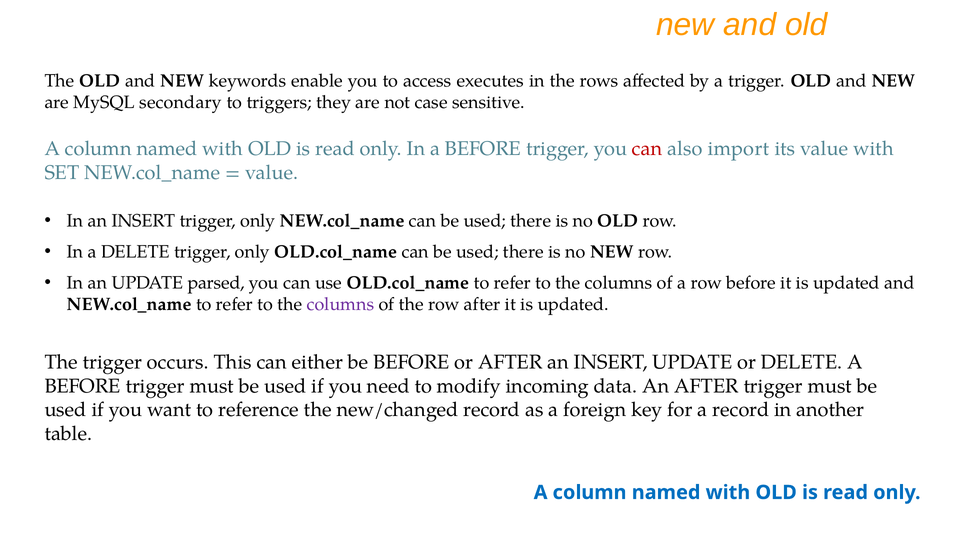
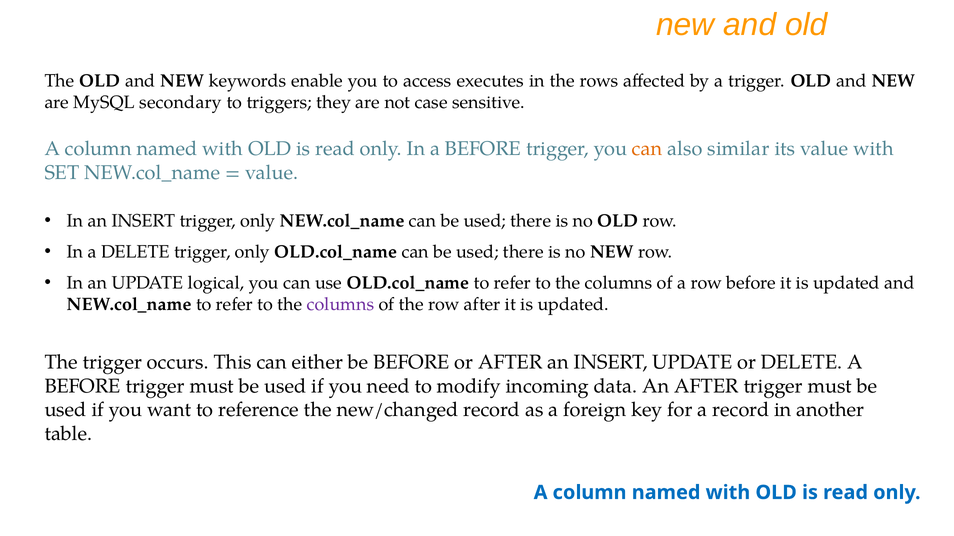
can at (647, 149) colour: red -> orange
import: import -> similar
parsed: parsed -> logical
